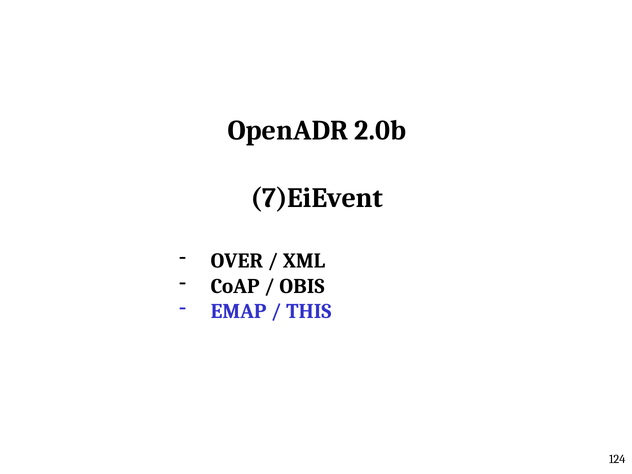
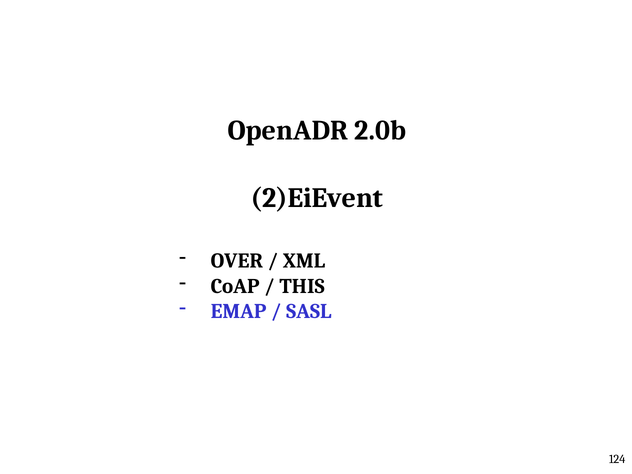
7)EiEvent: 7)EiEvent -> 2)EiEvent
OBIS: OBIS -> THIS
THIS: THIS -> SASL
